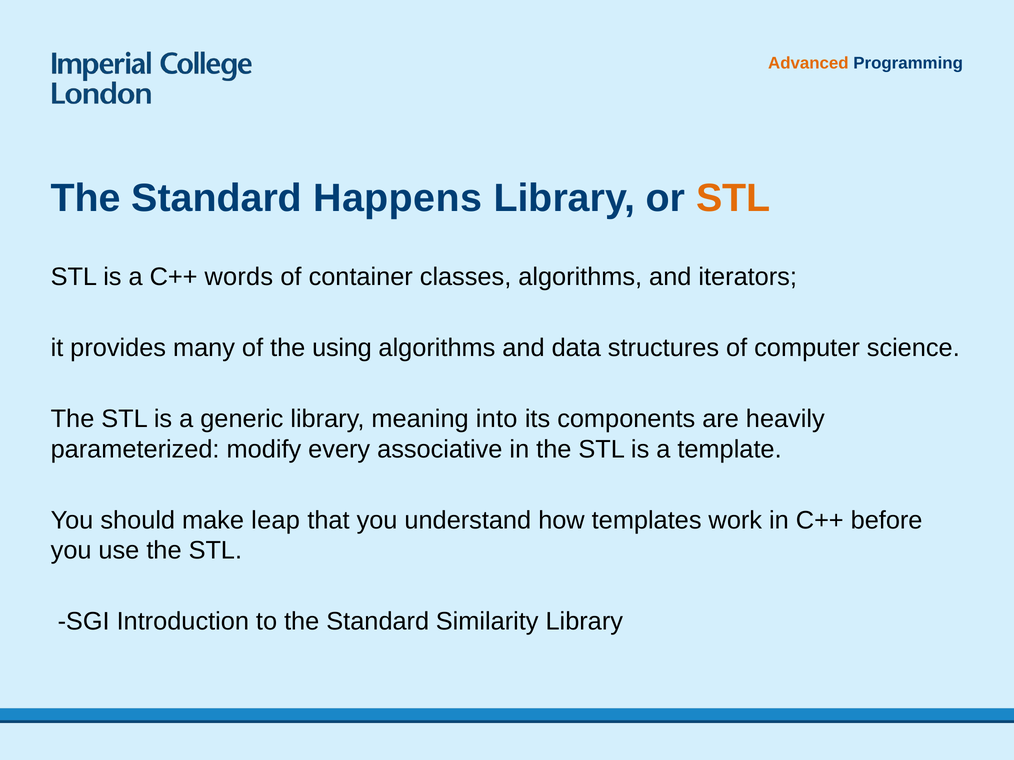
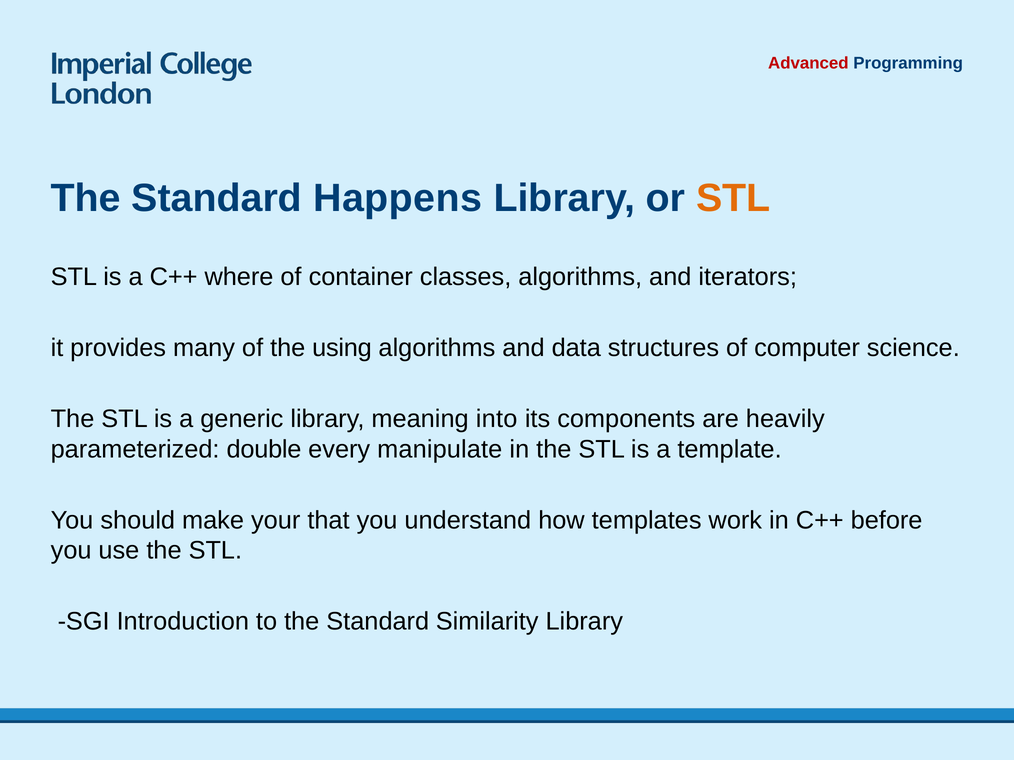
Advanced colour: orange -> red
words: words -> where
modify: modify -> double
associative: associative -> manipulate
leap: leap -> your
